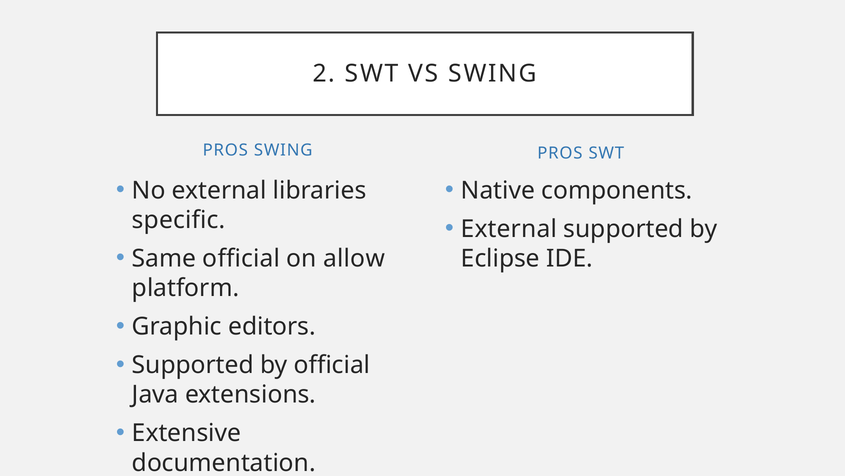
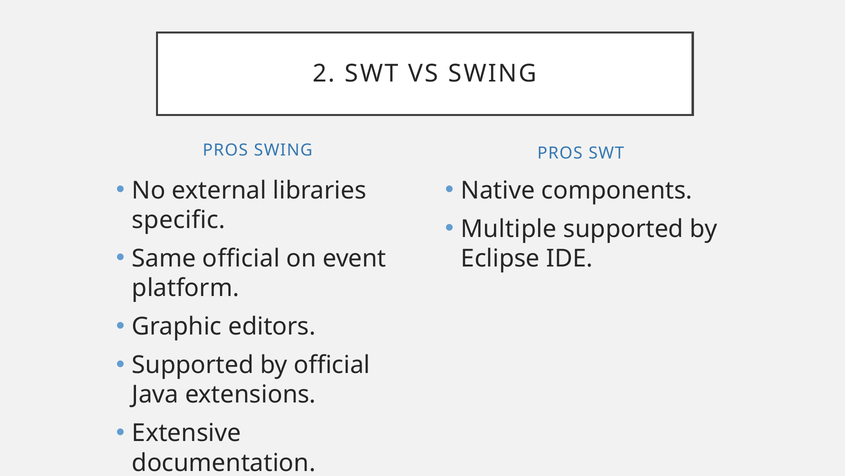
External at (509, 229): External -> Multiple
allow: allow -> event
